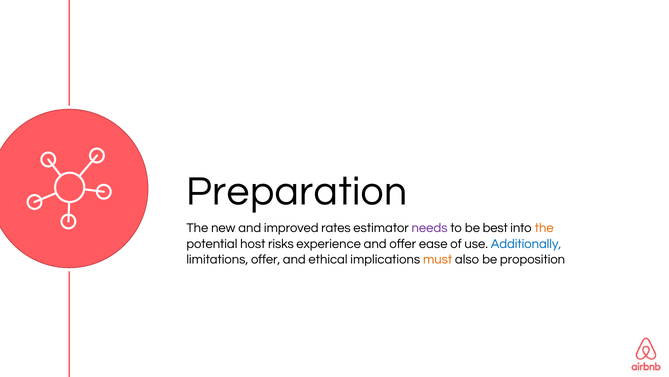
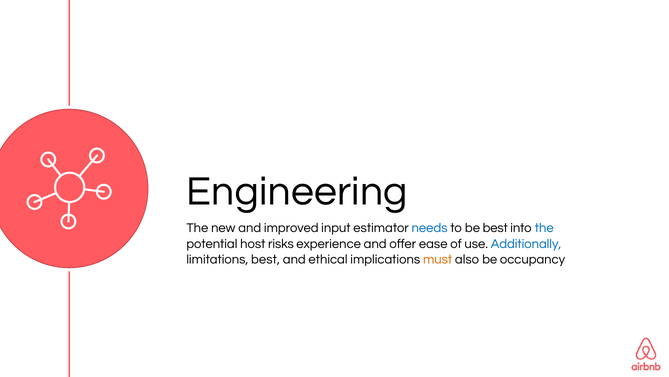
Preparation: Preparation -> Engineering
rates: rates -> input
needs colour: purple -> blue
the at (544, 228) colour: orange -> blue
limitations offer: offer -> best
proposition: proposition -> occupancy
